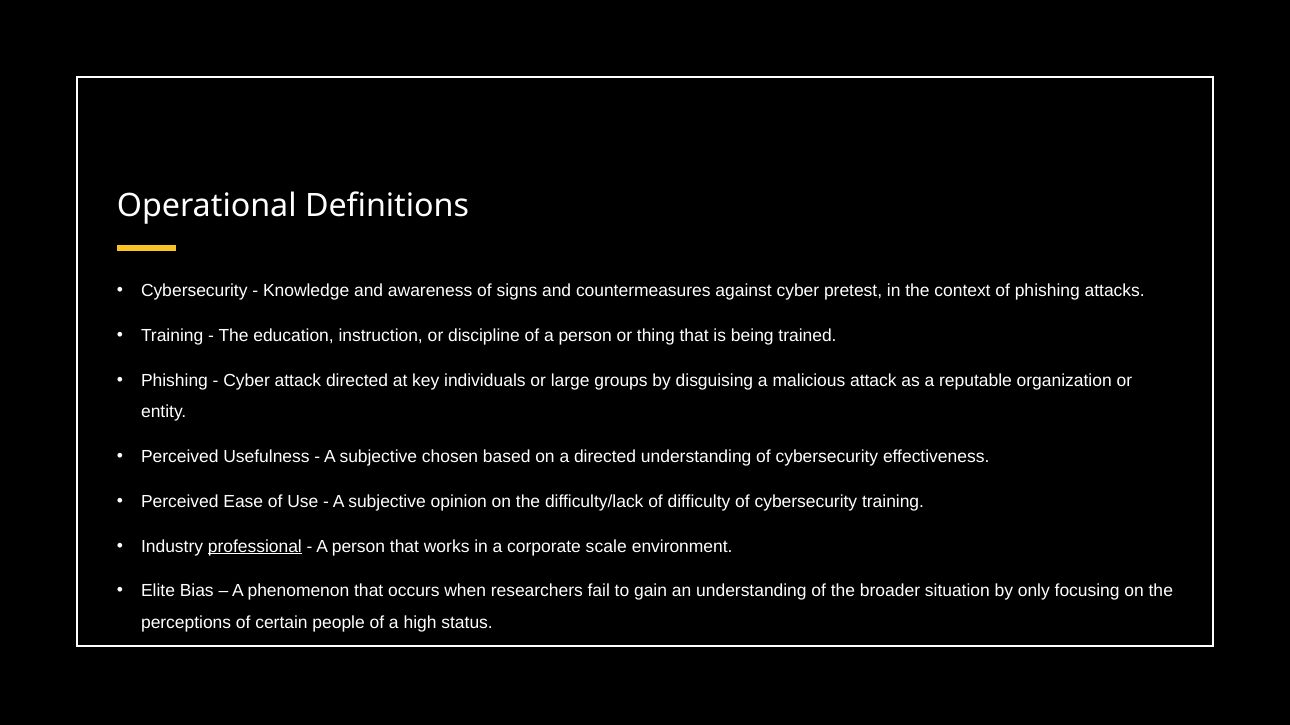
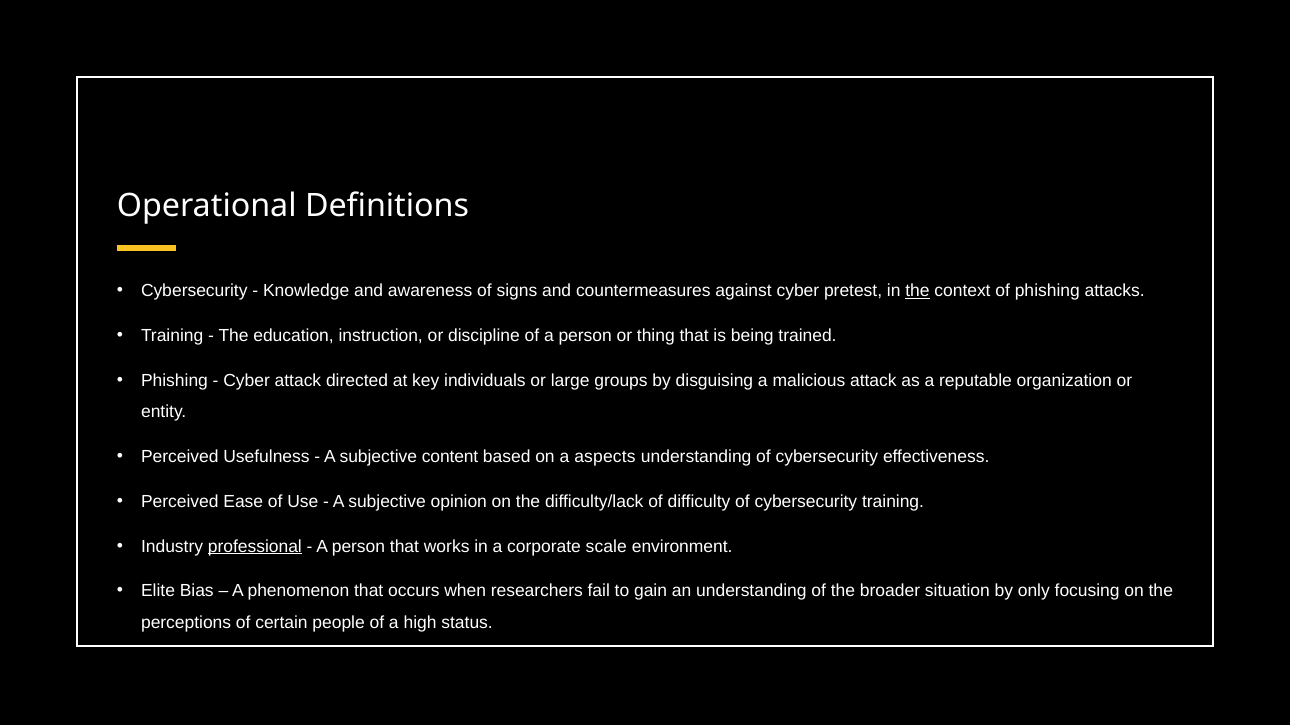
the at (917, 291) underline: none -> present
chosen: chosen -> content
a directed: directed -> aspects
